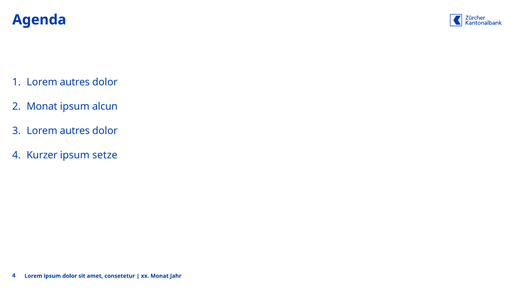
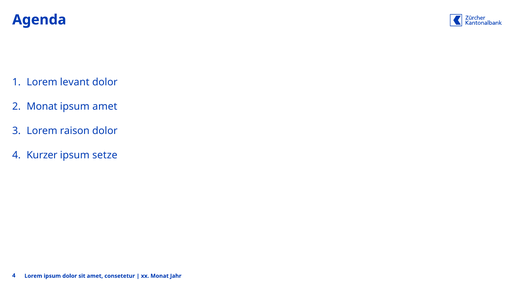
autres at (75, 82): autres -> levant
ipsum alcun: alcun -> amet
autres at (75, 131): autres -> raison
